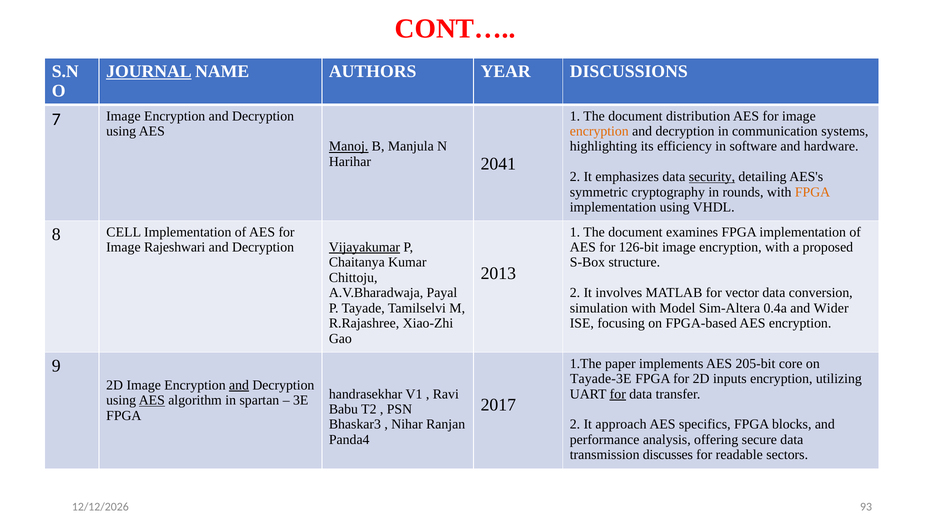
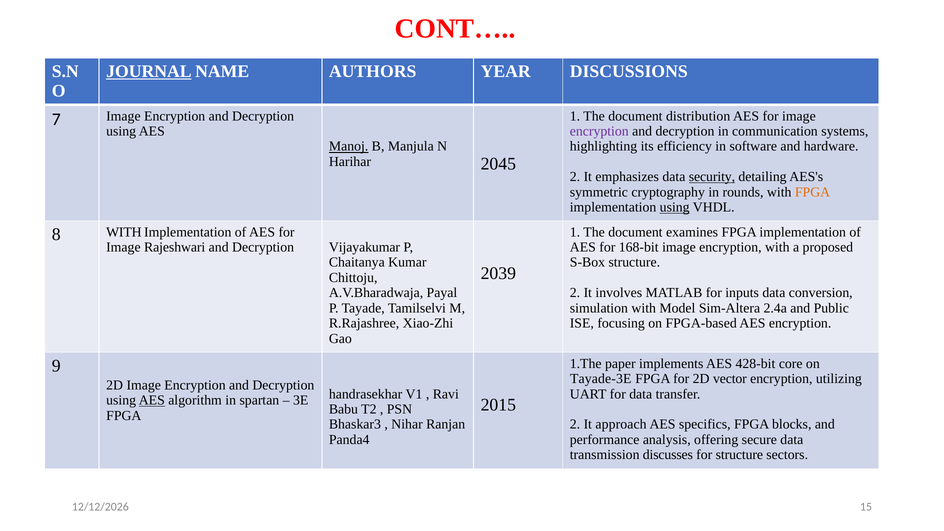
encryption at (599, 131) colour: orange -> purple
2041: 2041 -> 2045
using at (675, 207) underline: none -> present
8 CELL: CELL -> WITH
Vijayakumar underline: present -> none
126-bit: 126-bit -> 168-bit
2013: 2013 -> 2039
vector: vector -> inputs
0.4a: 0.4a -> 2.4a
Wider: Wider -> Public
205-bit: 205-bit -> 428-bit
inputs: inputs -> vector
and at (239, 385) underline: present -> none
for at (618, 394) underline: present -> none
2017: 2017 -> 2015
for readable: readable -> structure
93: 93 -> 15
